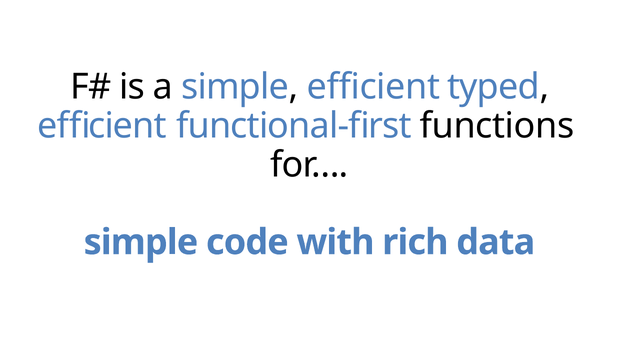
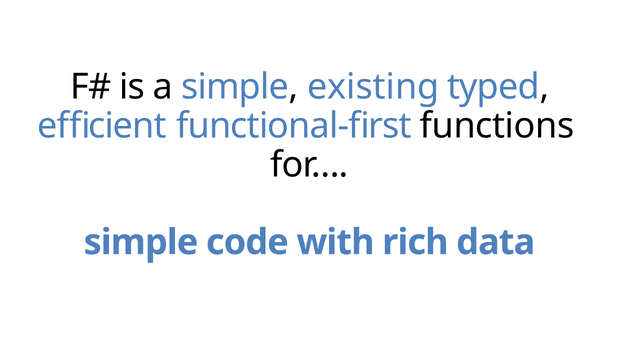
simple efficient: efficient -> existing
